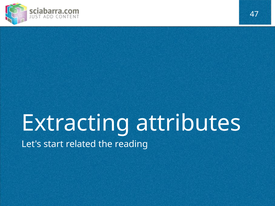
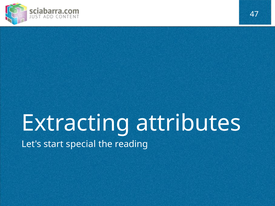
related: related -> special
